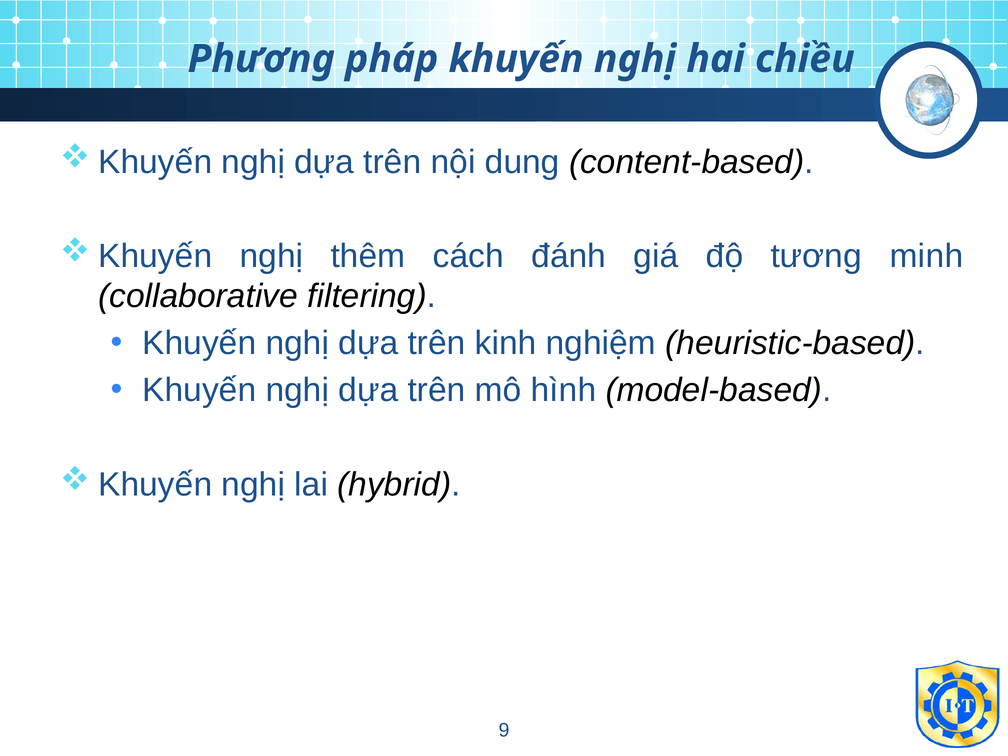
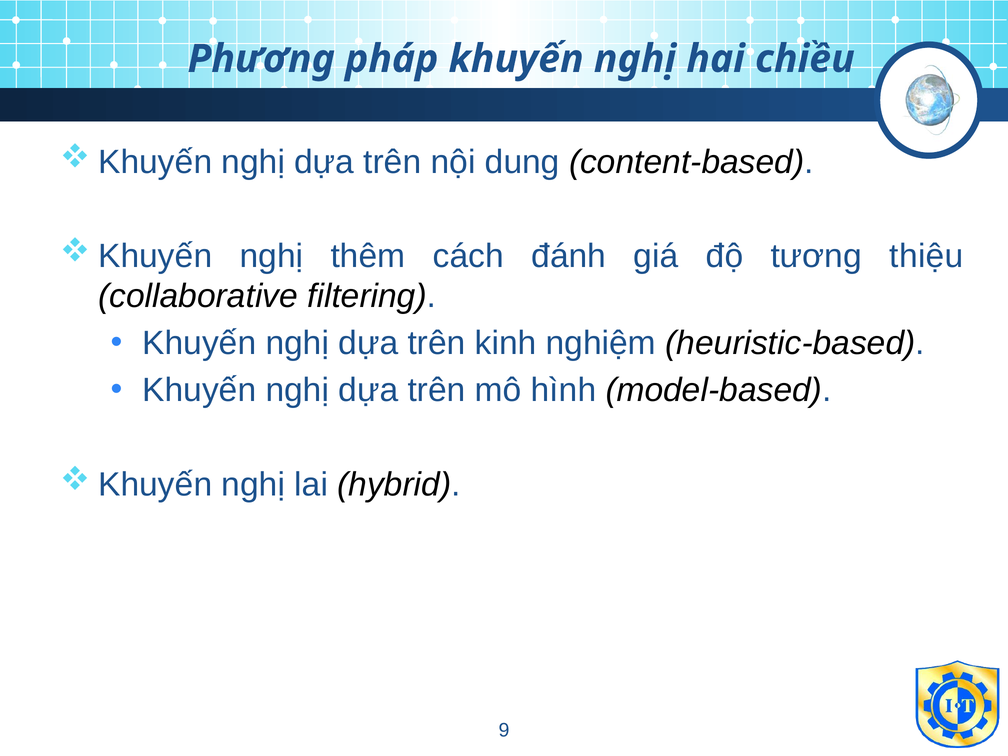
minh: minh -> thiệu
